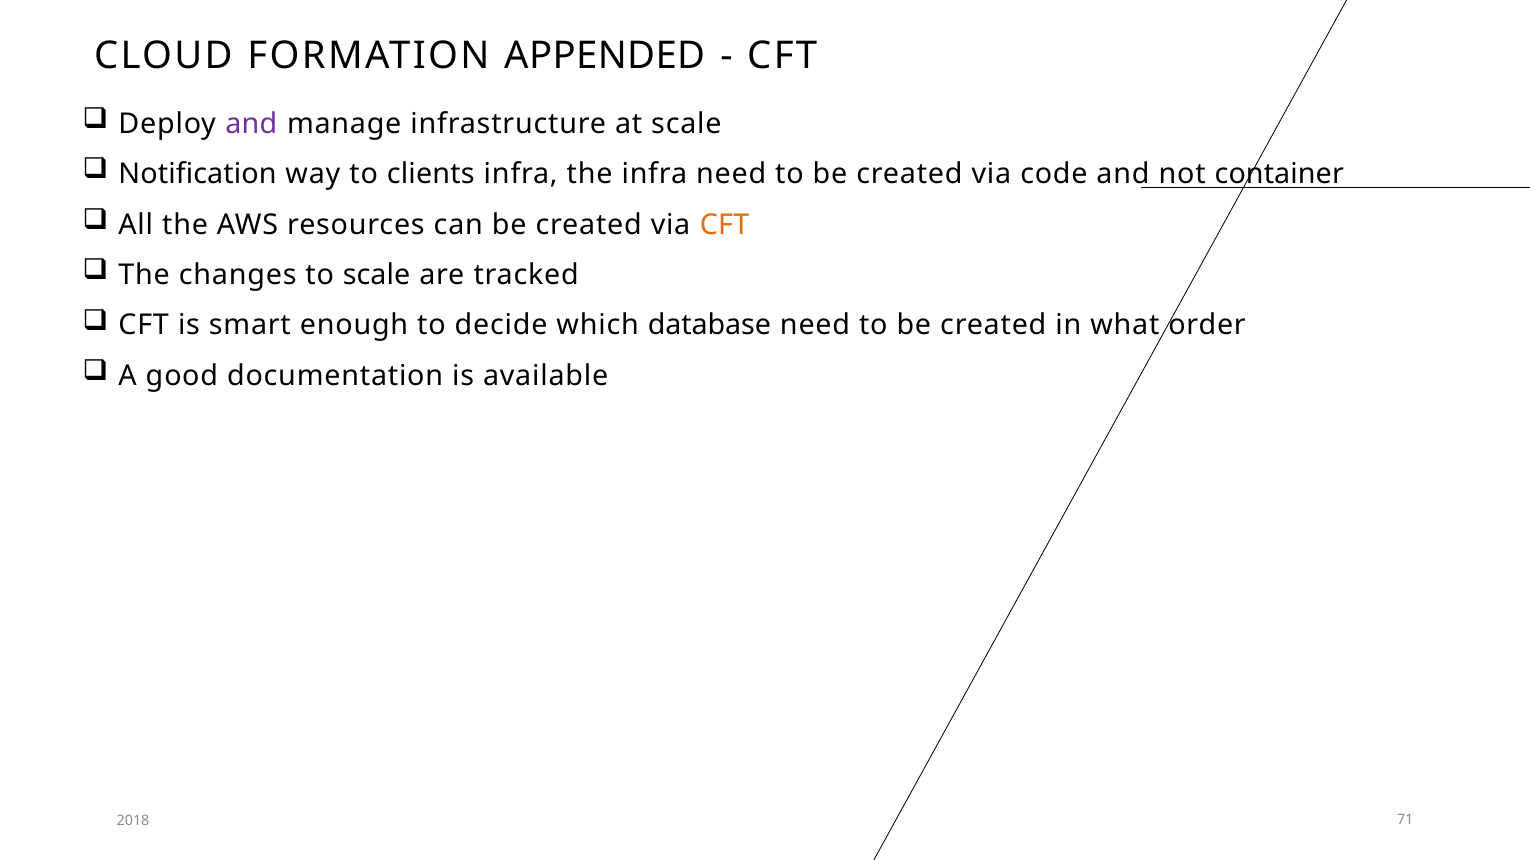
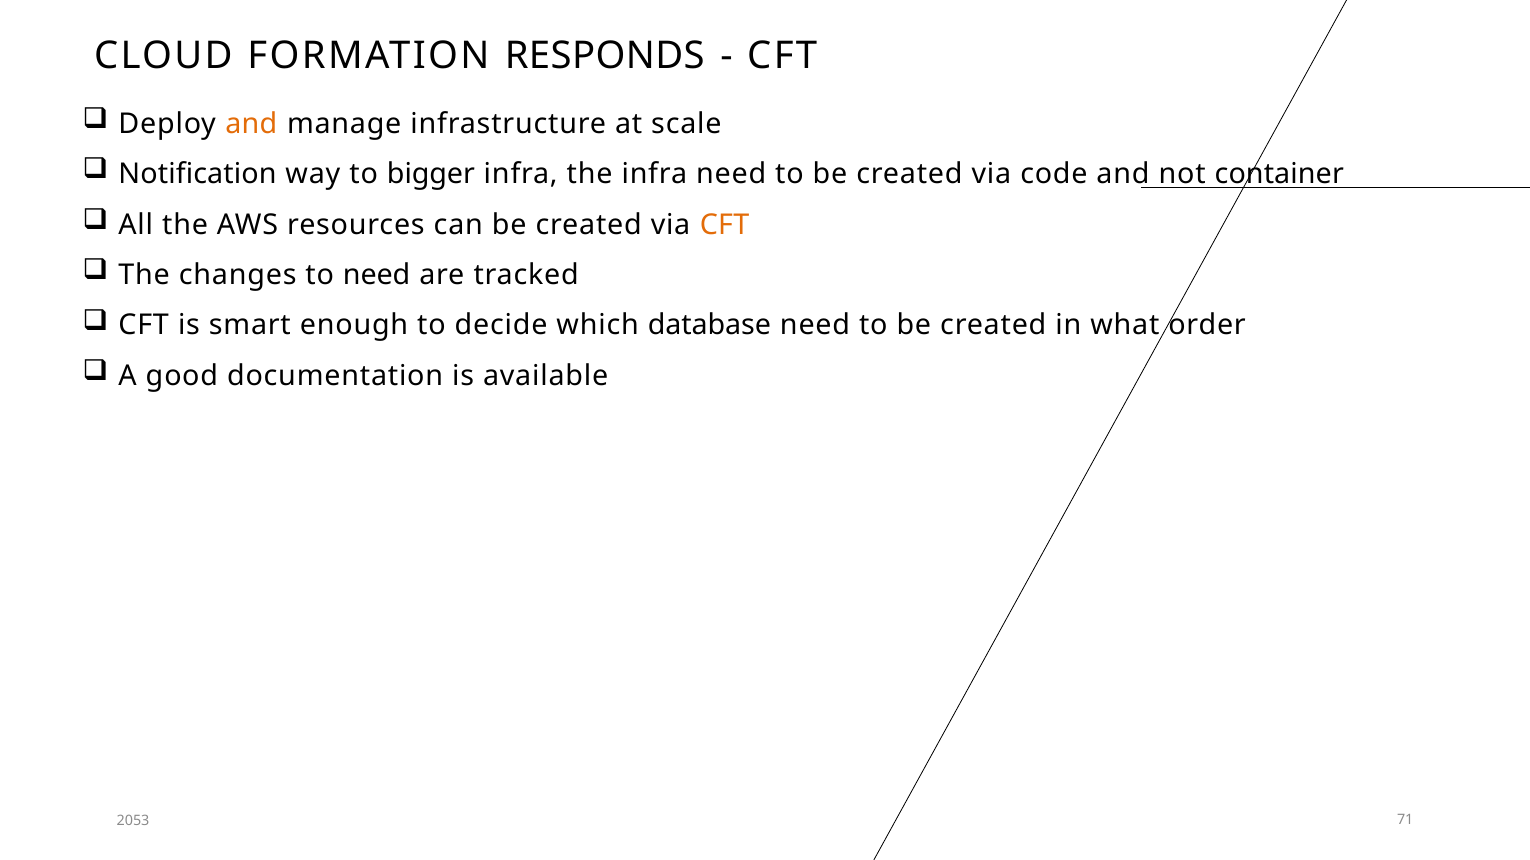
APPENDED: APPENDED -> RESPONDS
and at (251, 124) colour: purple -> orange
clients: clients -> bigger
to scale: scale -> need
2018: 2018 -> 2053
